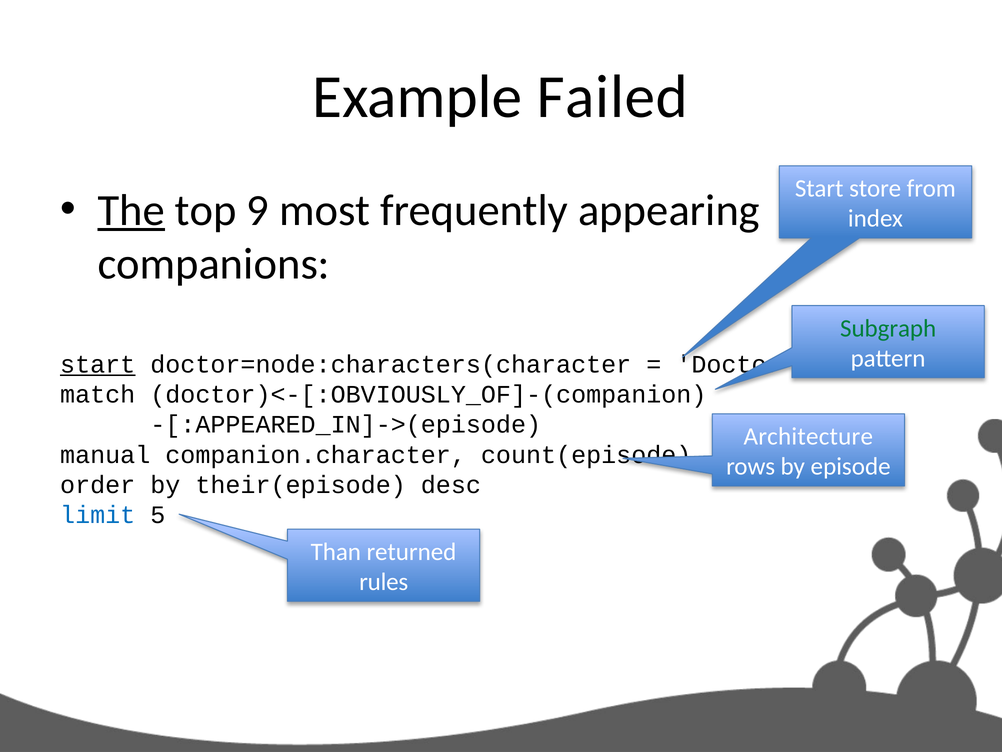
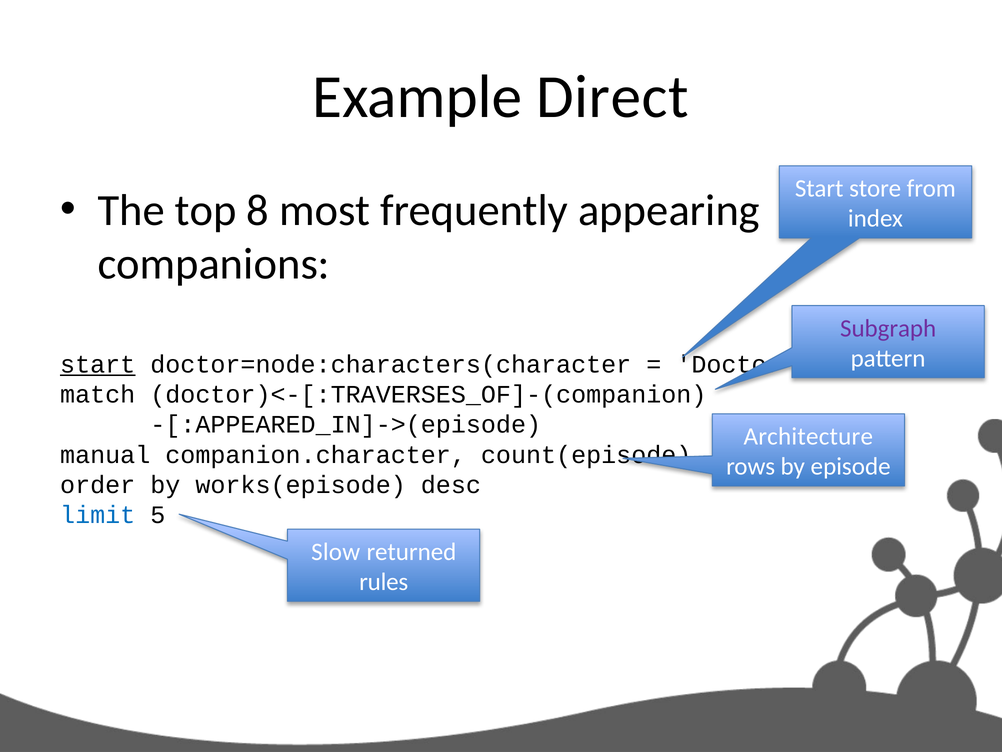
Failed: Failed -> Direct
The underline: present -> none
9: 9 -> 8
Subgraph colour: green -> purple
doctor)<-[:OBVIOUSLY_OF]-(companion: doctor)<-[:OBVIOUSLY_OF]-(companion -> doctor)<-[:TRAVERSES_OF]-(companion
their(episode: their(episode -> works(episode
Than: Than -> Slow
